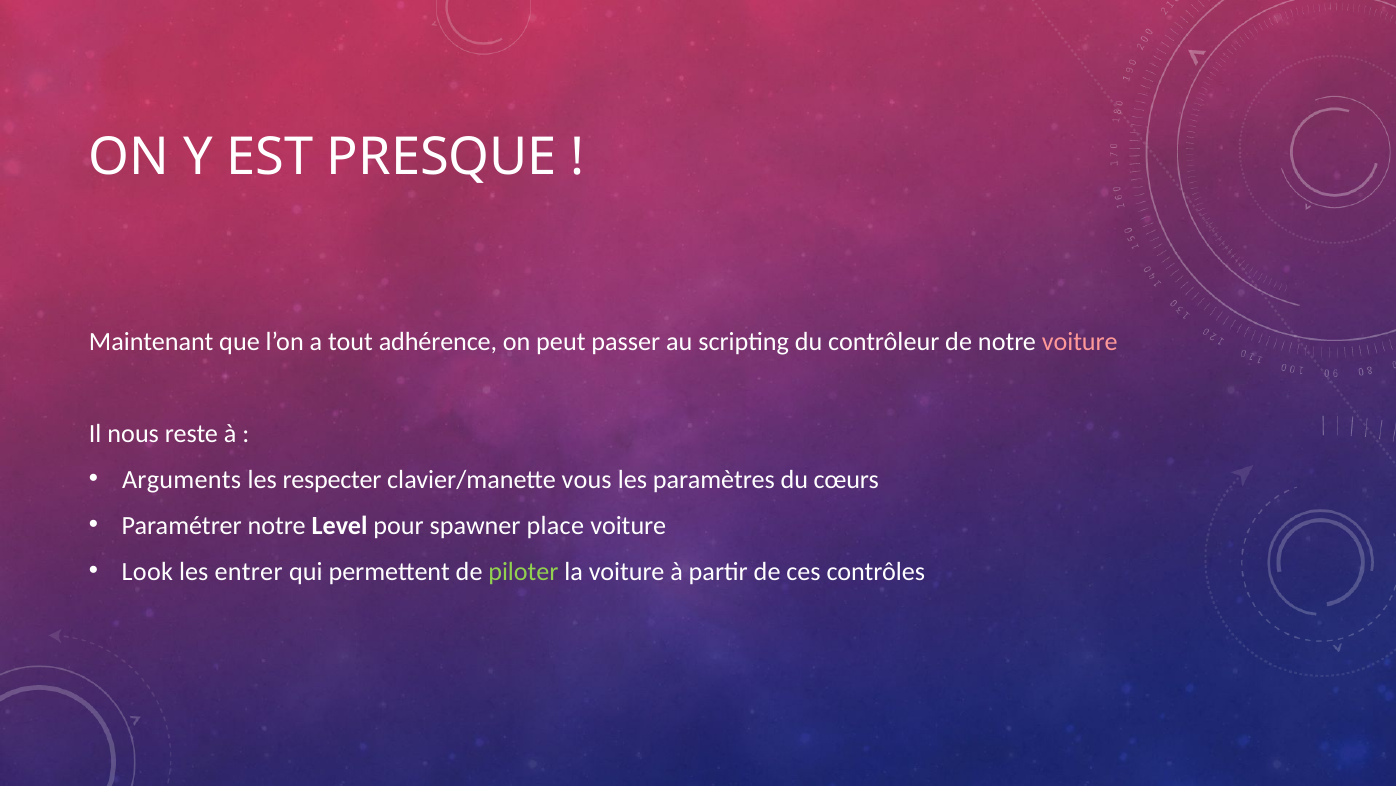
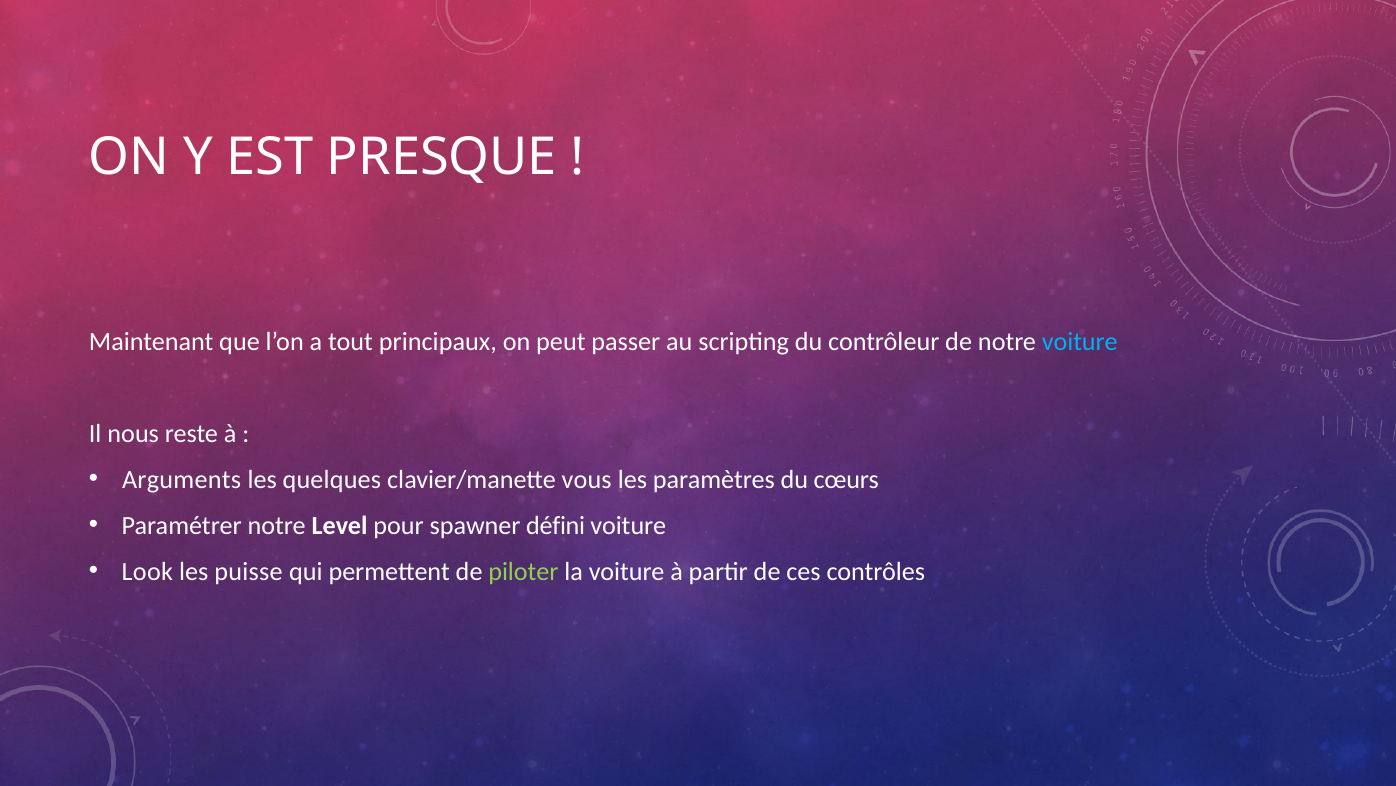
adhérence: adhérence -> principaux
voiture at (1080, 341) colour: pink -> light blue
respecter: respecter -> quelques
place: place -> défini
entrer: entrer -> puisse
